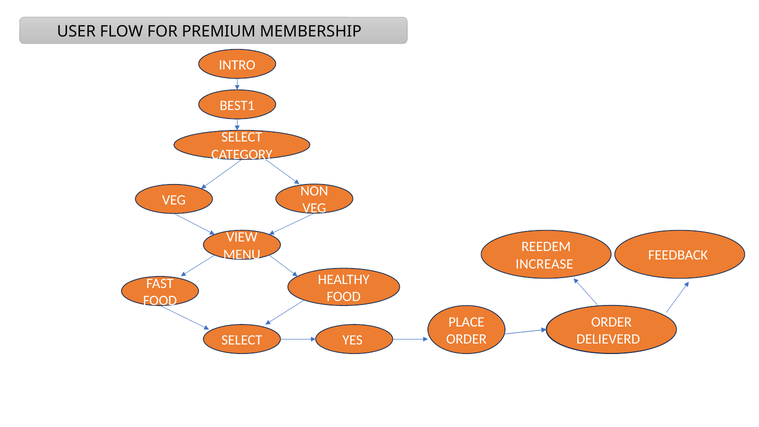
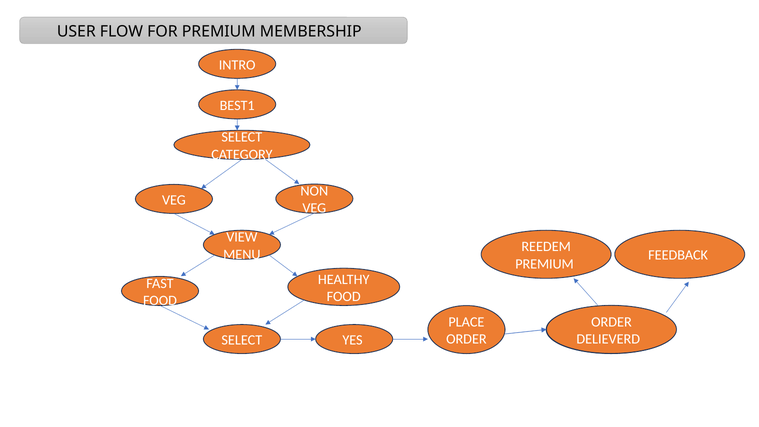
INCREASE at (544, 264): INCREASE -> PREMIUM
